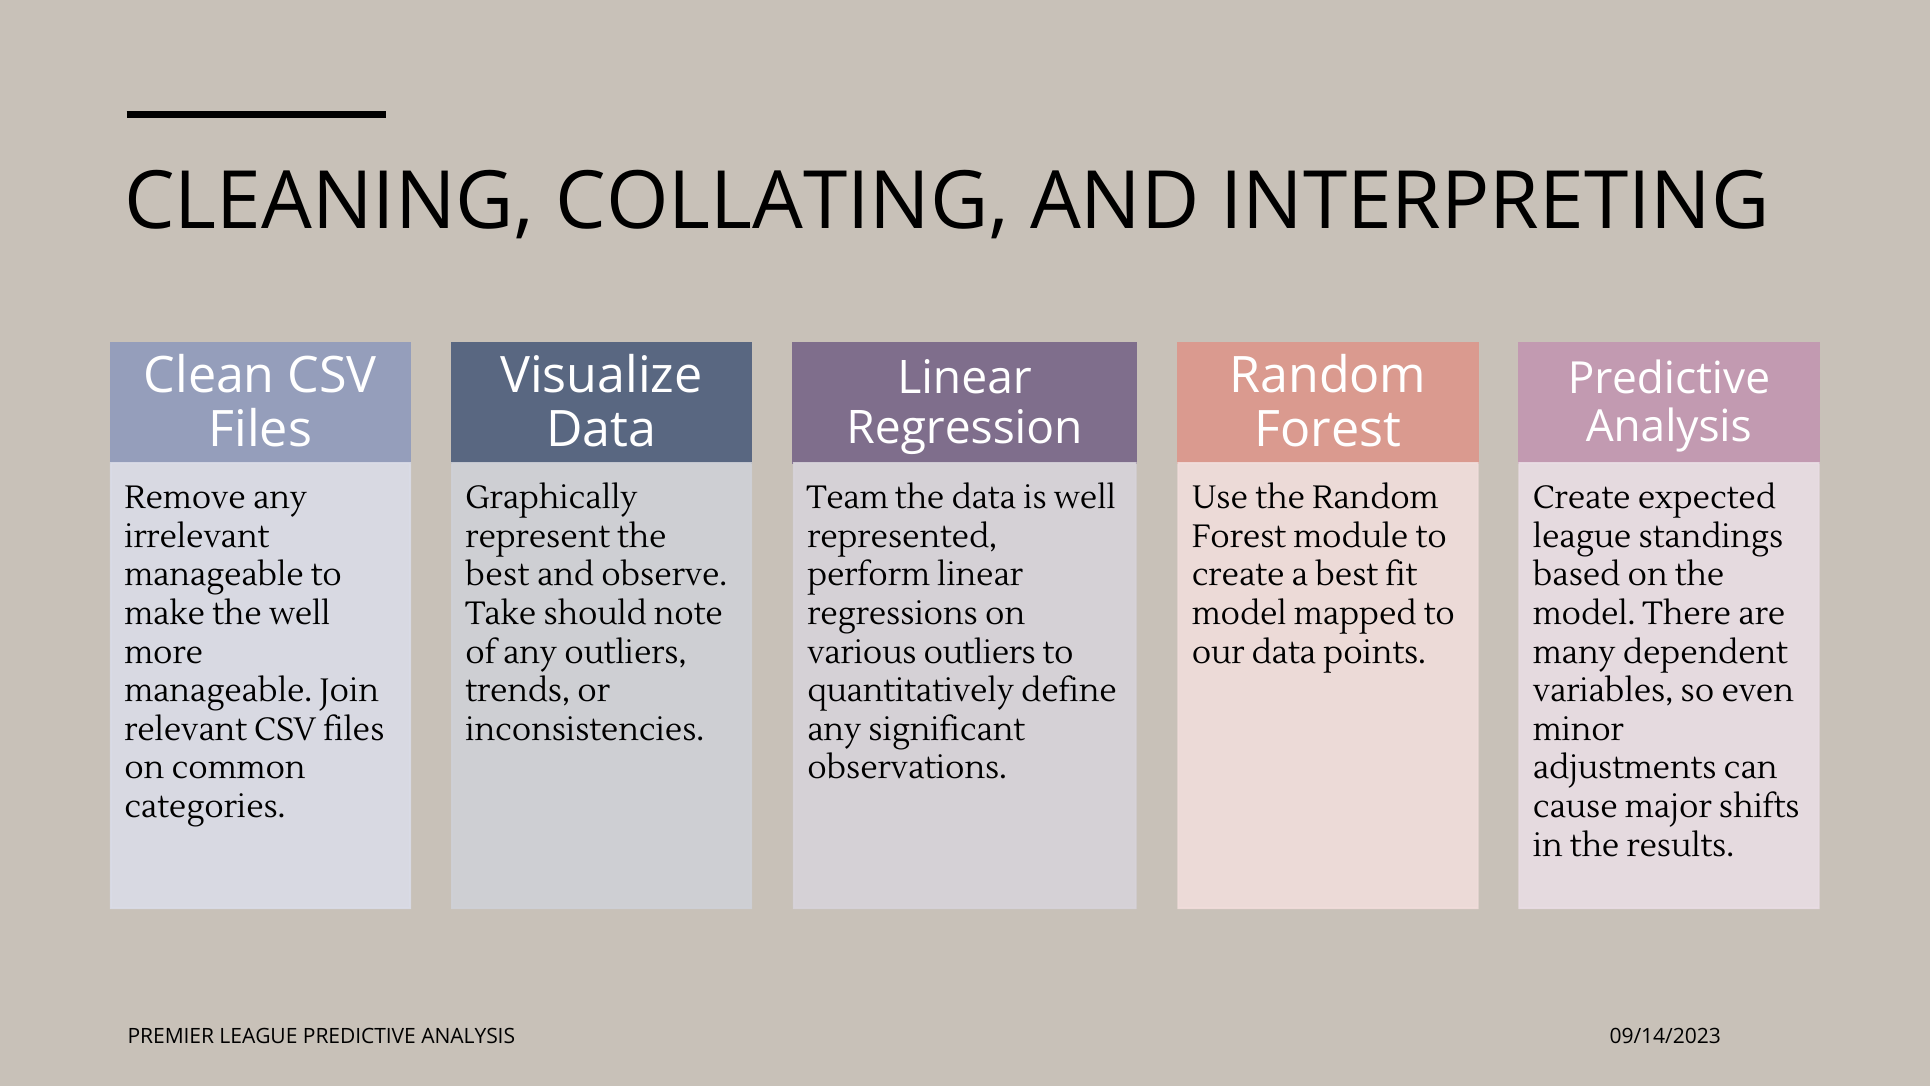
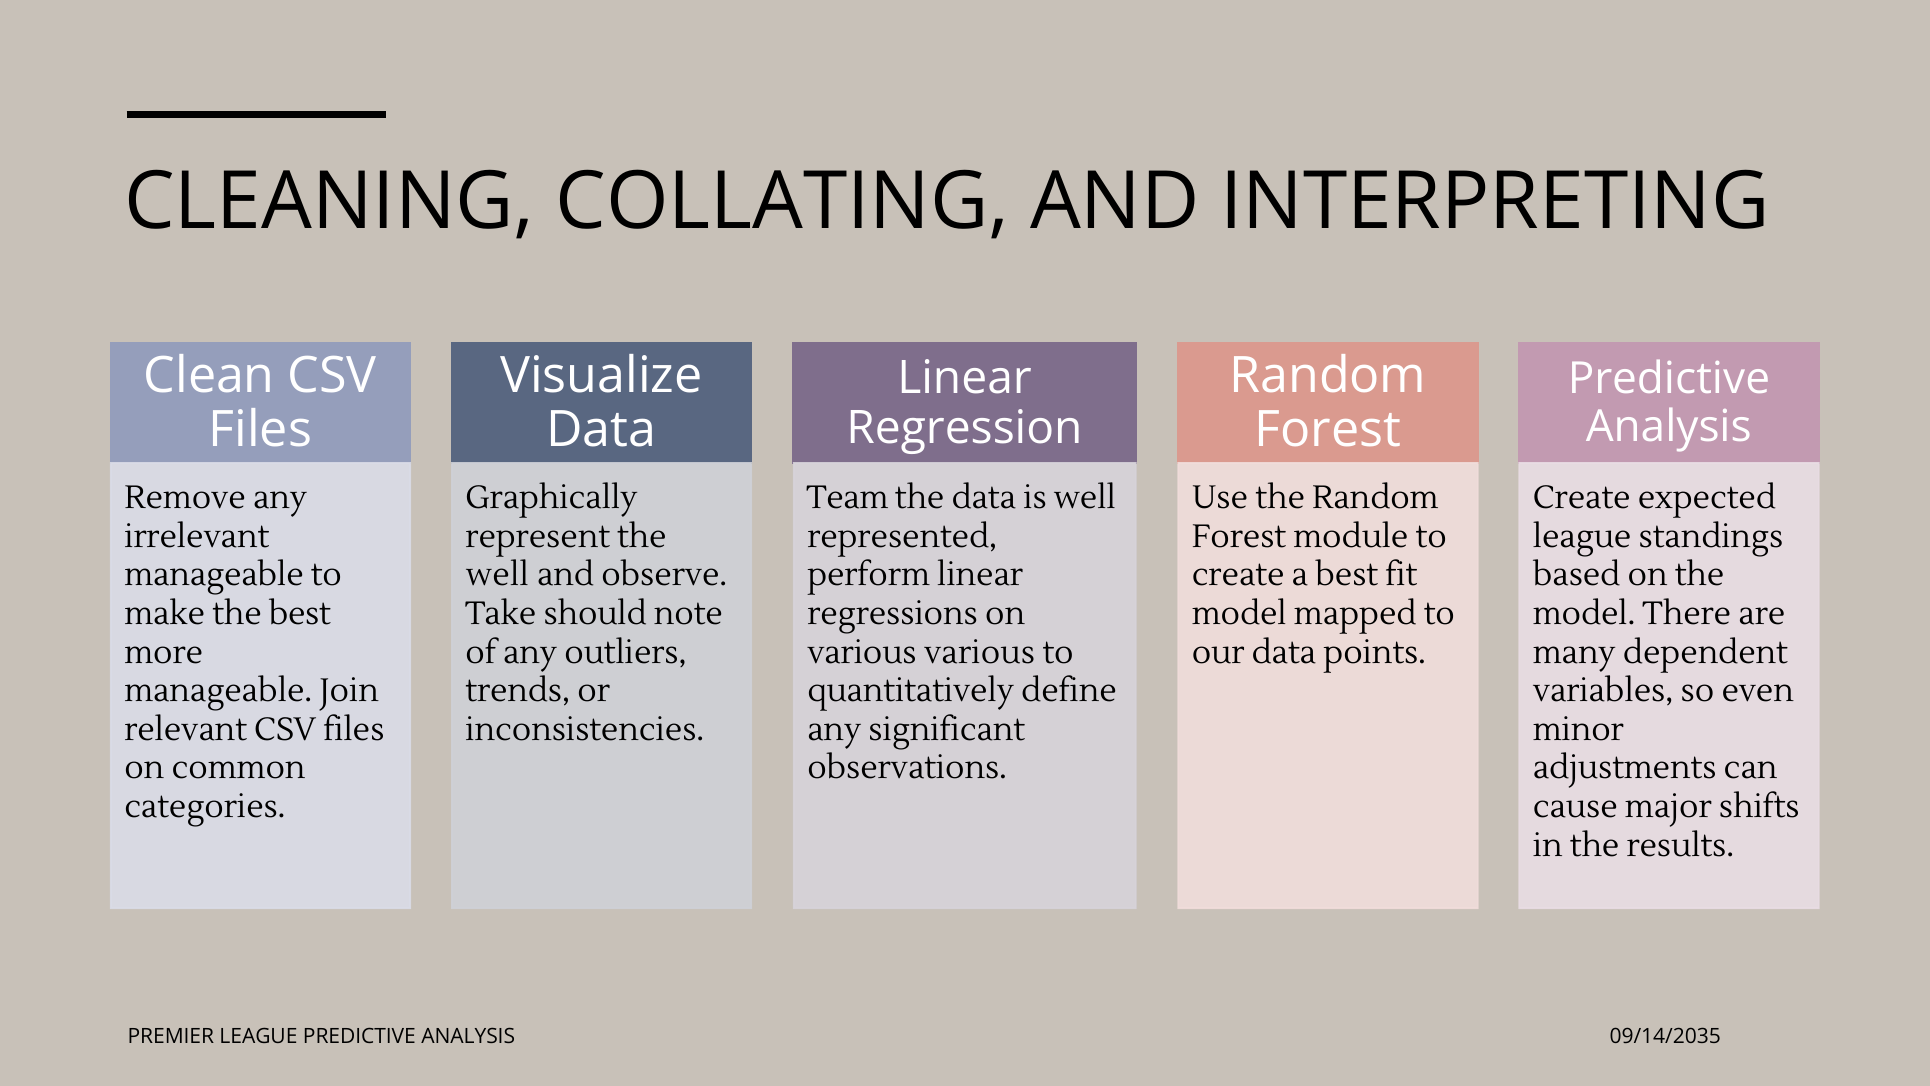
best at (497, 575): best -> well
the well: well -> best
various outliers: outliers -> various
09/14/2023: 09/14/2023 -> 09/14/2035
